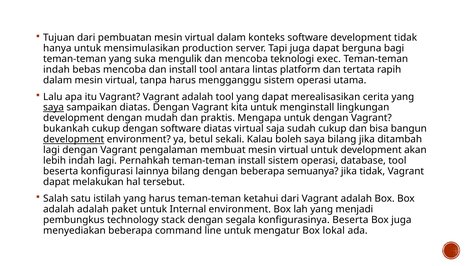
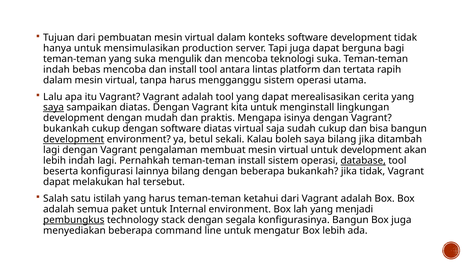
teknologi exec: exec -> suka
Mengapa untuk: untuk -> isinya
database underline: none -> present
beberapa semuanya: semuanya -> bukankah
adalah adalah: adalah -> semua
pembungkus underline: none -> present
konfigurasinya Beserta: Beserta -> Bangun
Box lokal: lokal -> lebih
